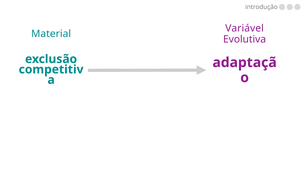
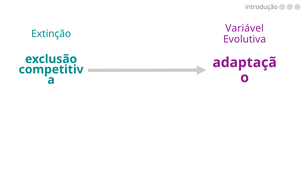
Material: Material -> Extinção
